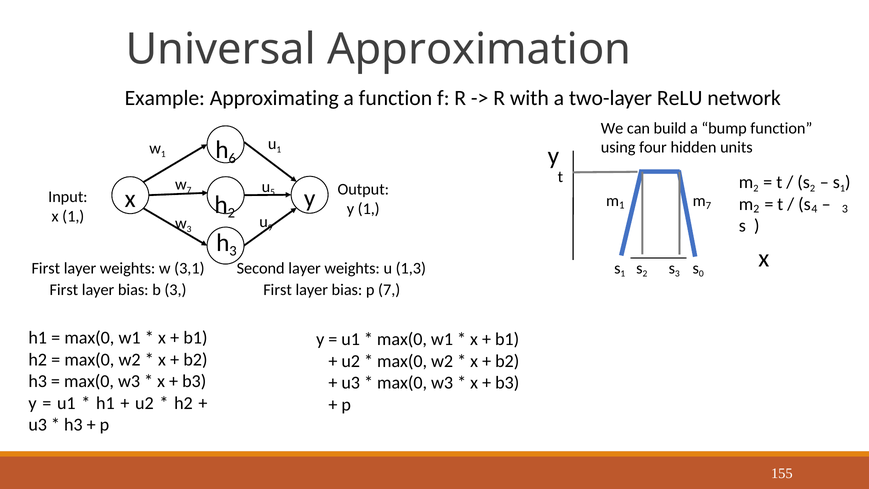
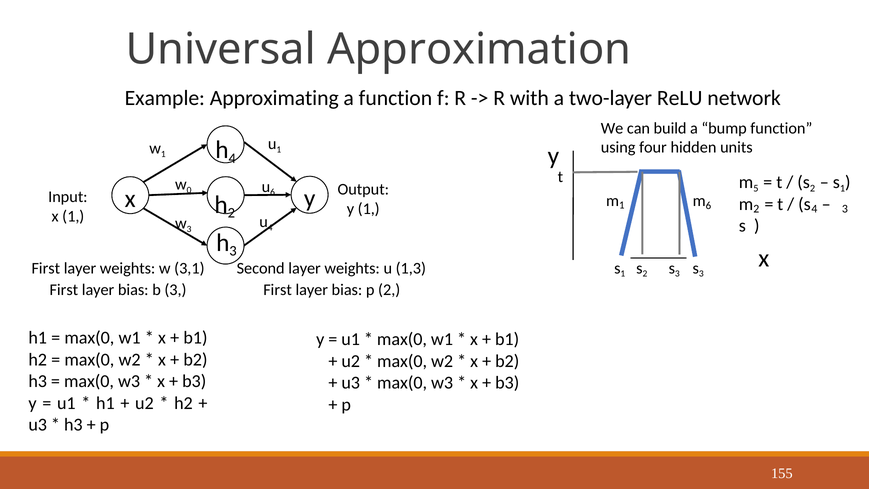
6 at (232, 158): 6 -> 4
m 2: 2 -> 5
w 7: 7 -> 0
u 5: 5 -> 6
m 7: 7 -> 6
u 9: 9 -> 4
3 s 0: 0 -> 3
p 7: 7 -> 2
